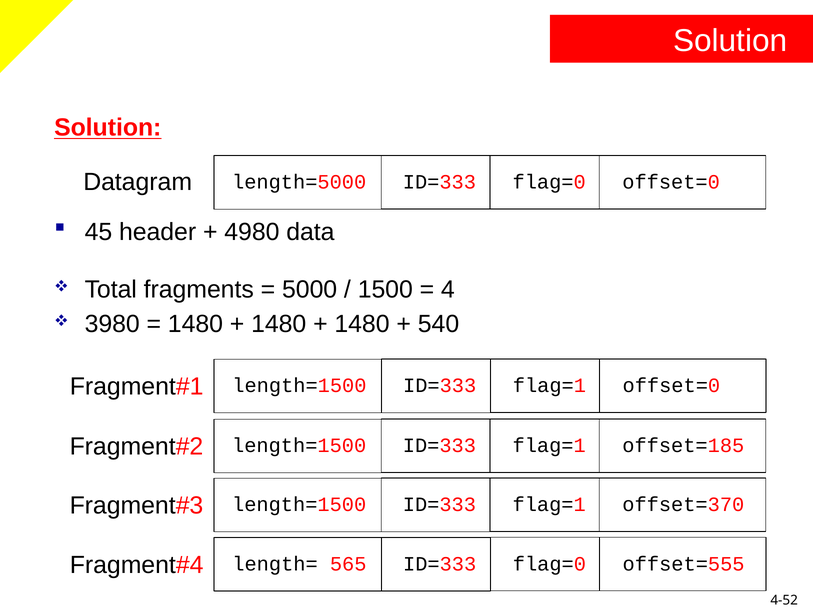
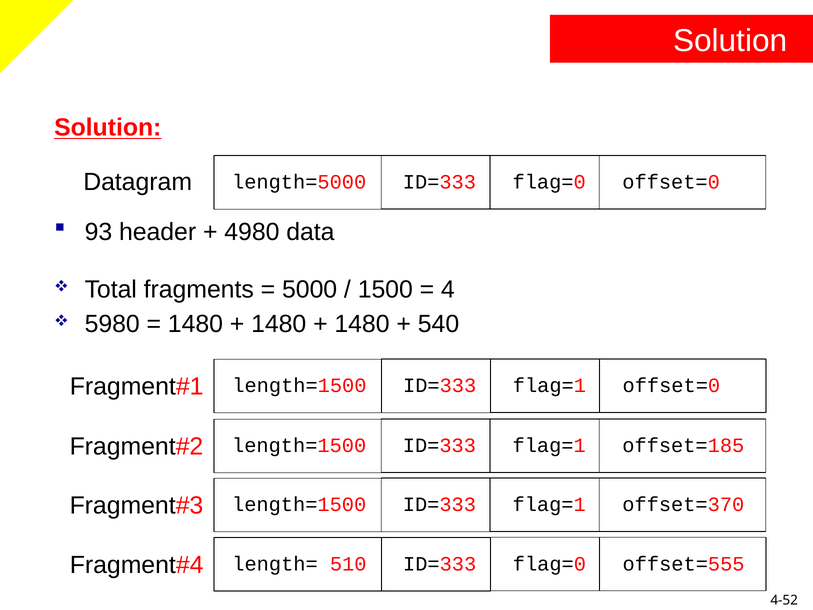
45: 45 -> 93
3980: 3980 -> 5980
565: 565 -> 510
